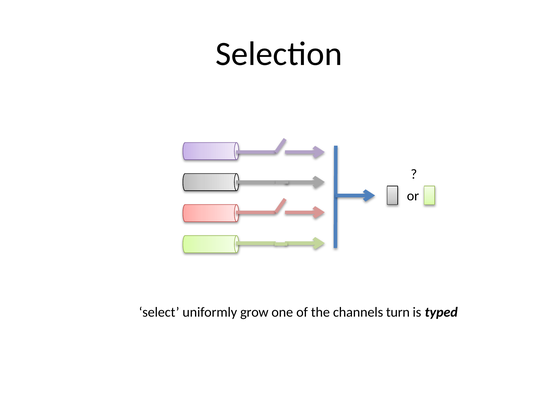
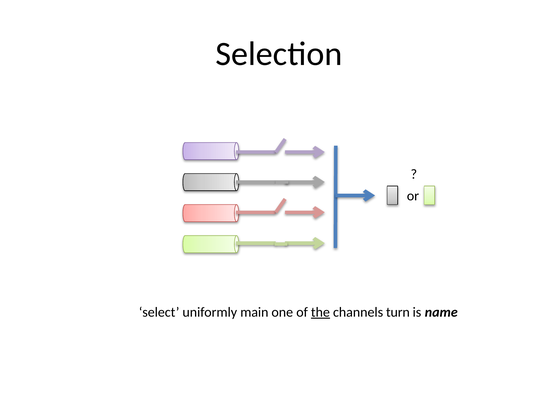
grow: grow -> main
the underline: none -> present
typed: typed -> name
